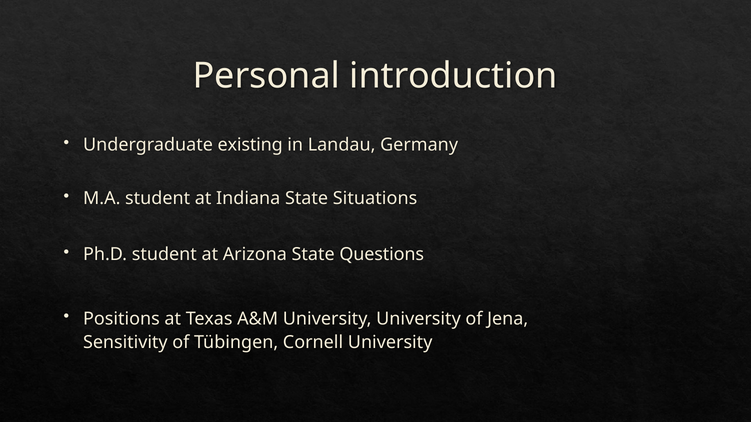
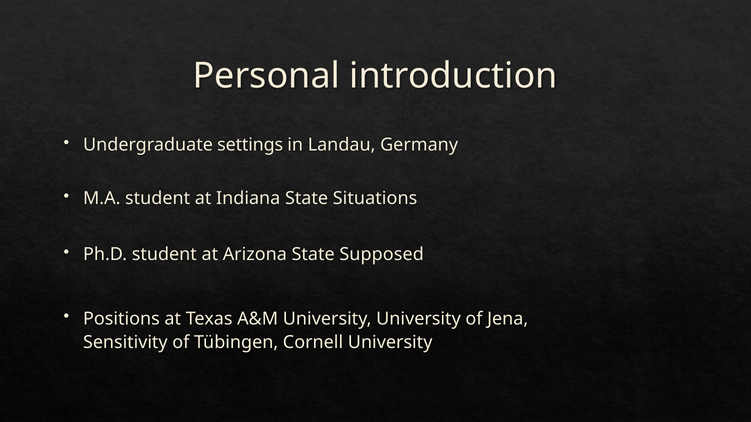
existing: existing -> settings
Questions: Questions -> Supposed
